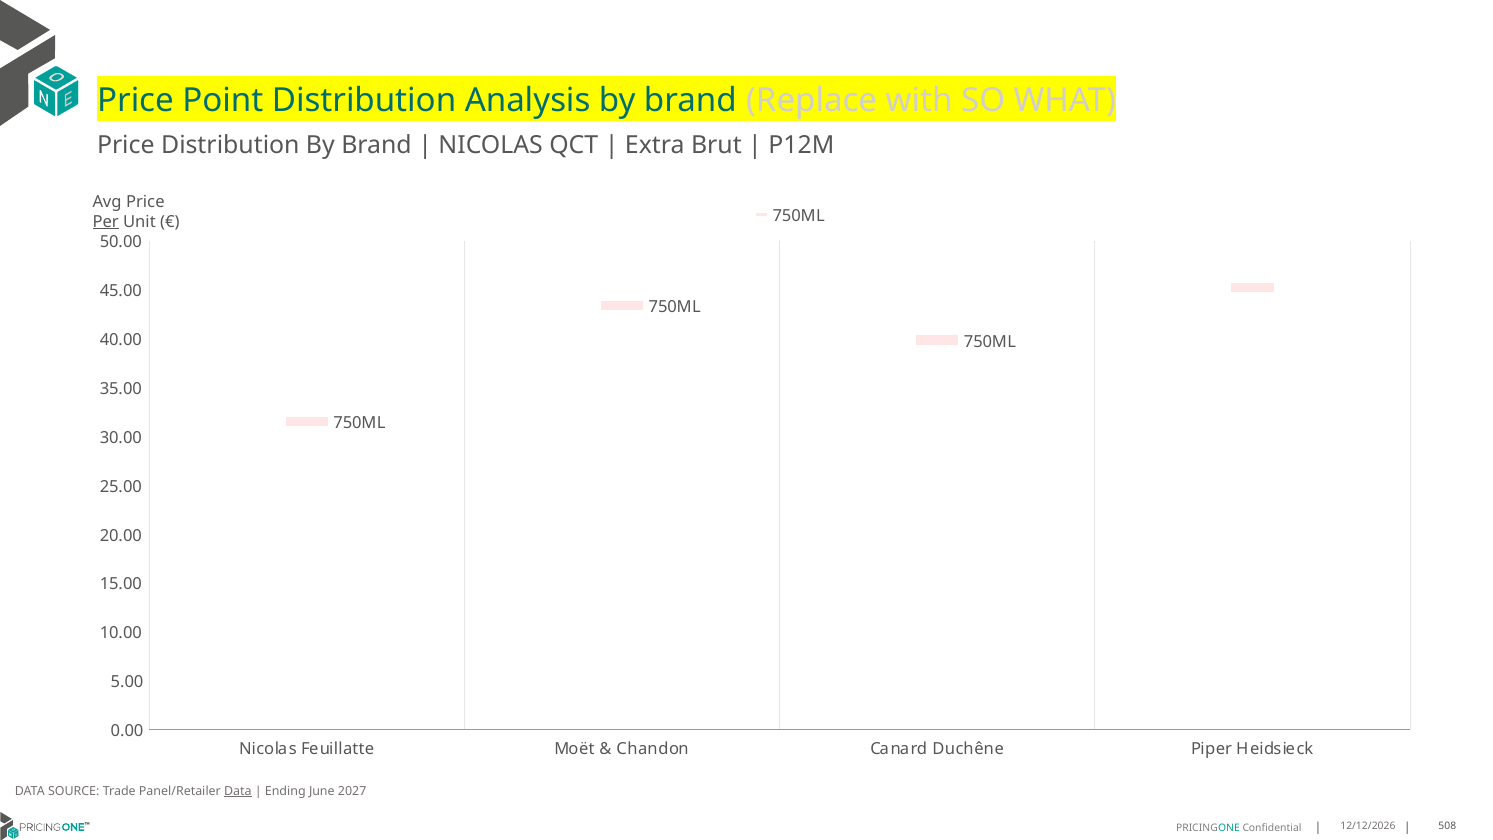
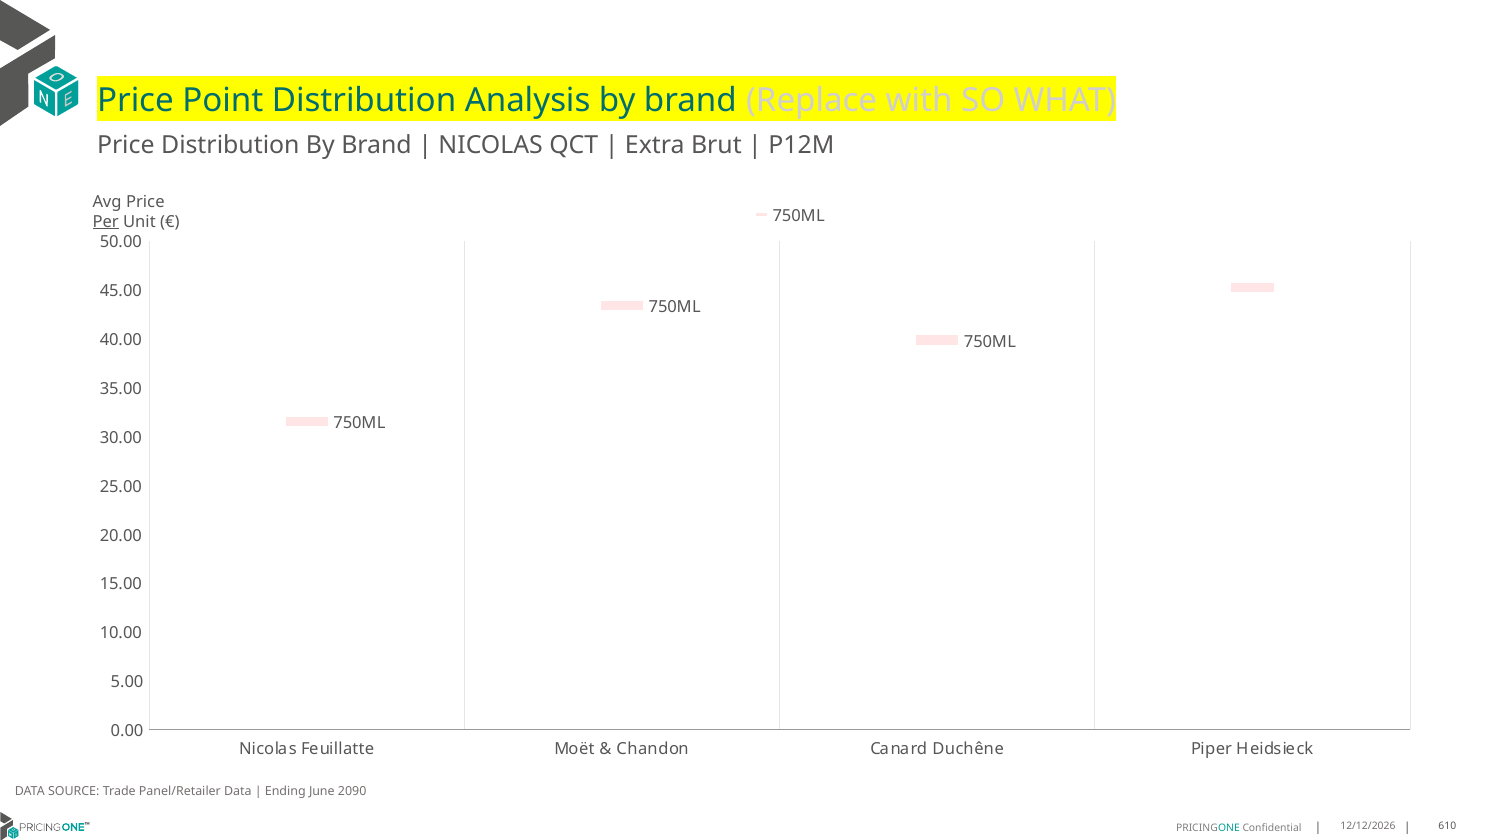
Data at (238, 791) underline: present -> none
2027: 2027 -> 2090
508: 508 -> 610
